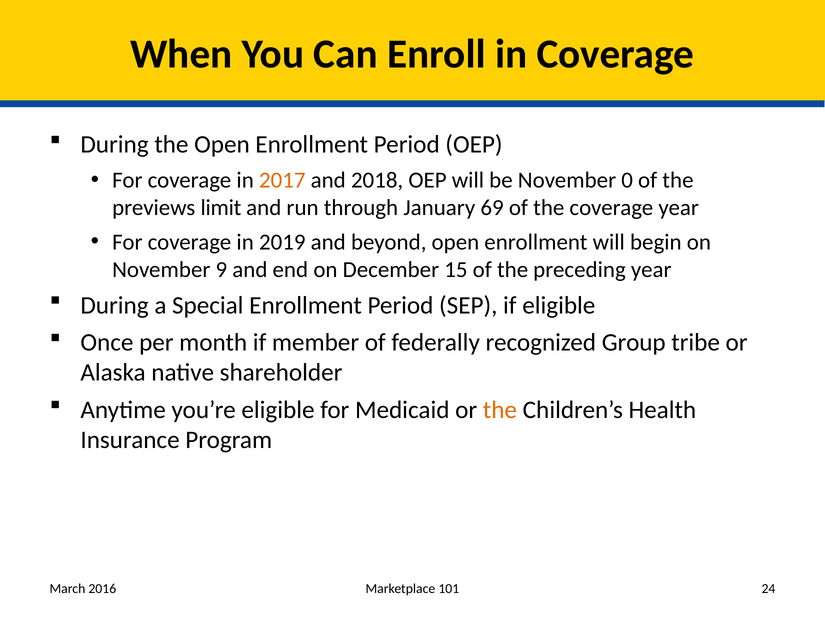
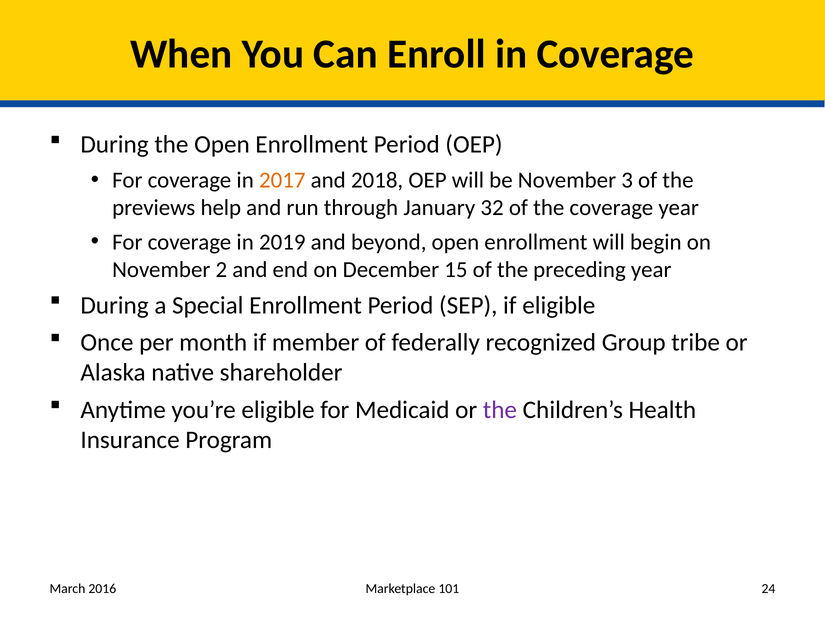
0: 0 -> 3
limit: limit -> help
69: 69 -> 32
9: 9 -> 2
the at (500, 410) colour: orange -> purple
